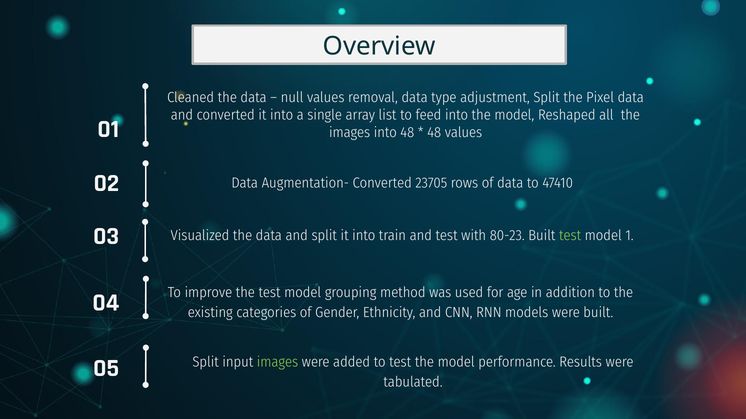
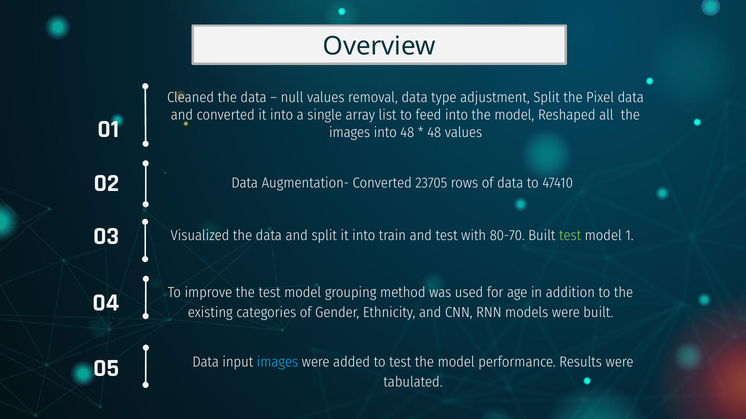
80-23: 80-23 -> 80-70
05 Split: Split -> Data
images at (277, 363) colour: light green -> light blue
